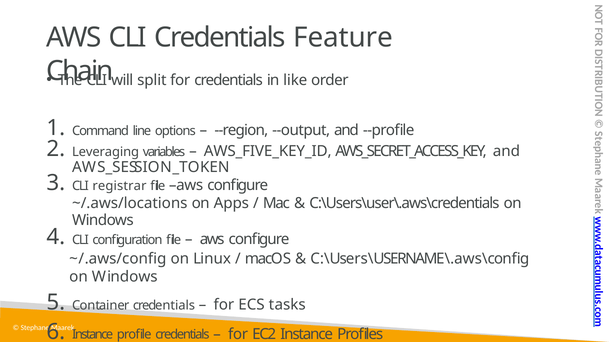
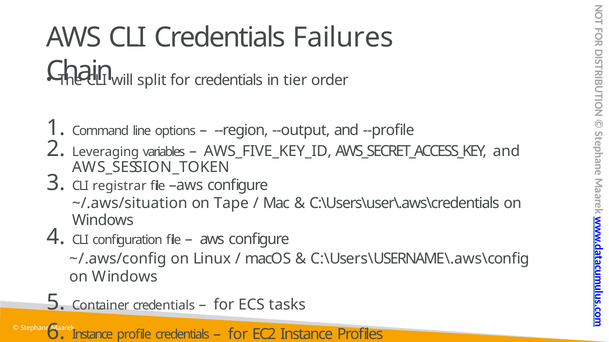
Feature: Feature -> Failures
like: like -> tier
~/.aws/locations: ~/.aws/locations -> ~/.aws/situation
Apps: Apps -> Tape
